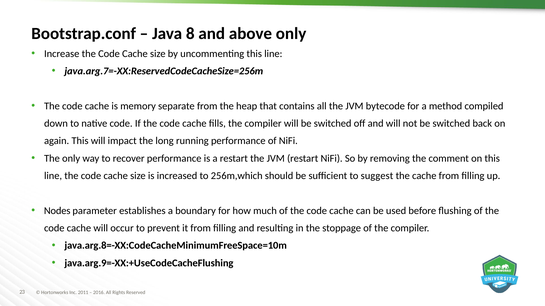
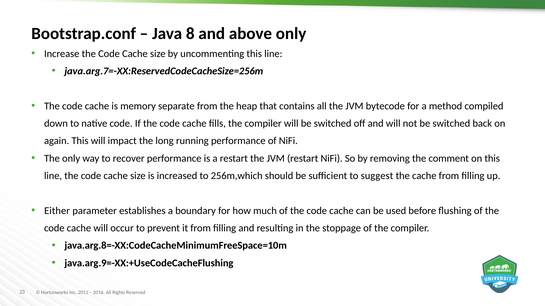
Nodes: Nodes -> Either
